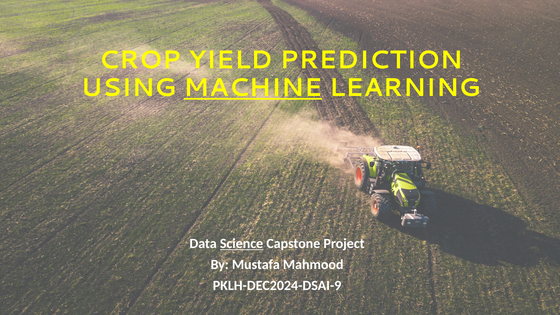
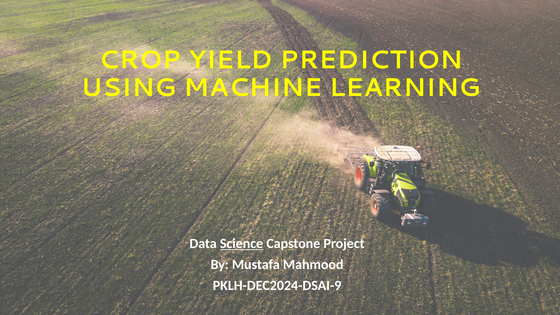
MACHINE underline: present -> none
